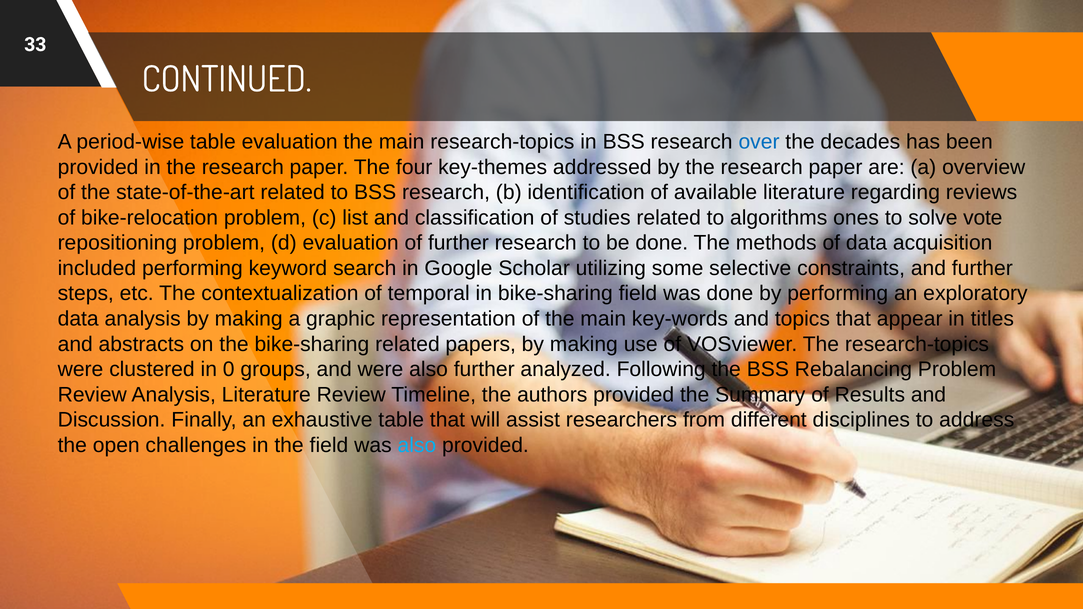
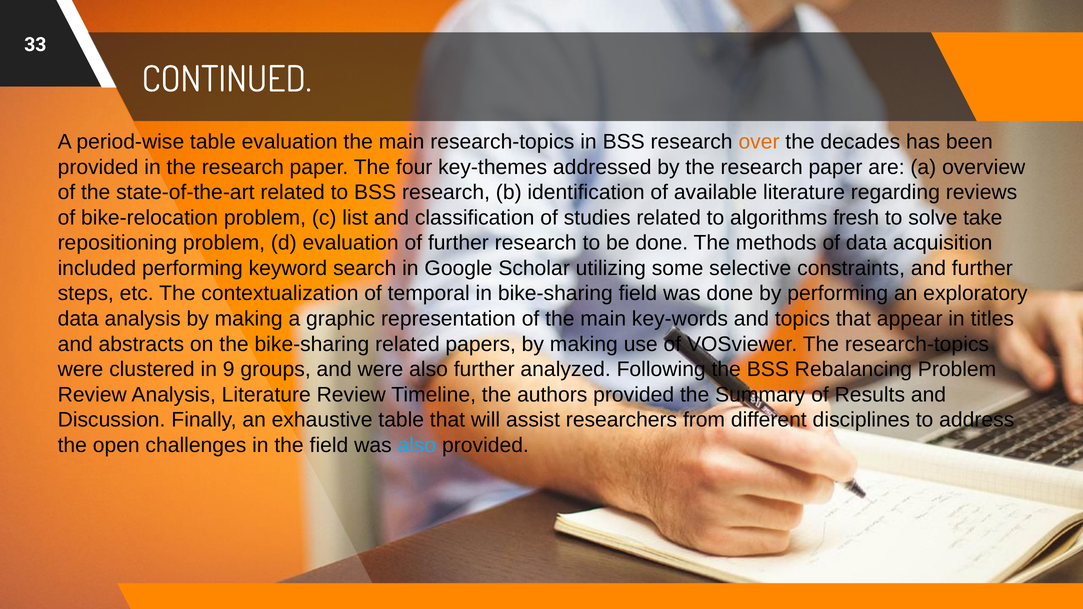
over colour: blue -> orange
ones: ones -> fresh
vote: vote -> take
0: 0 -> 9
